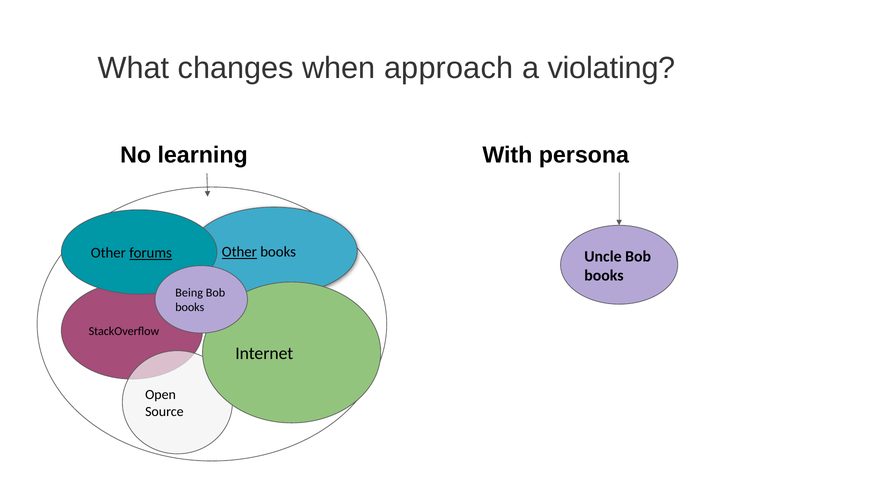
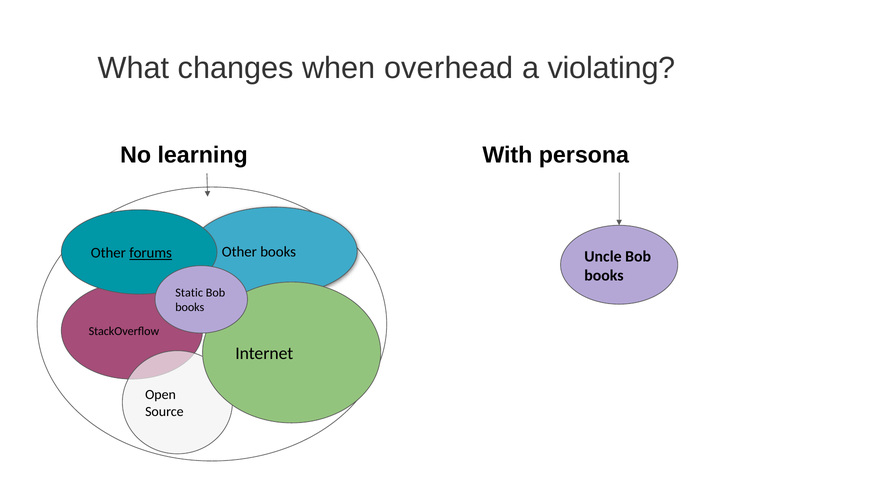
approach: approach -> overhead
Other at (239, 252) underline: present -> none
Being: Being -> Static
